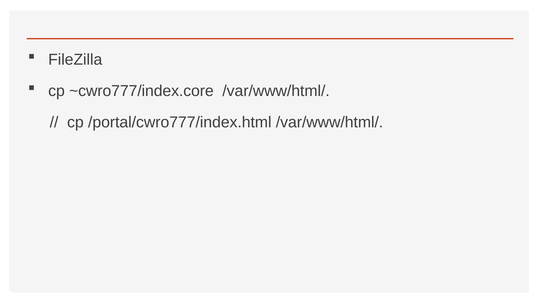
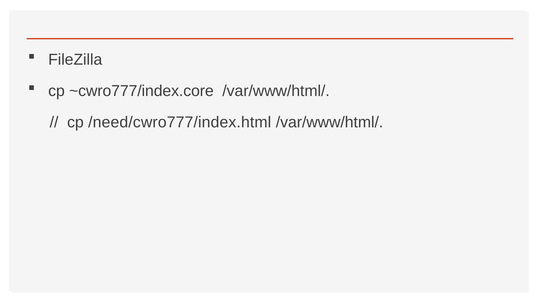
/portal/cwro777/index.html: /portal/cwro777/index.html -> /need/cwro777/index.html
